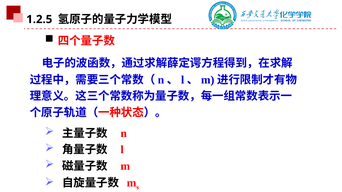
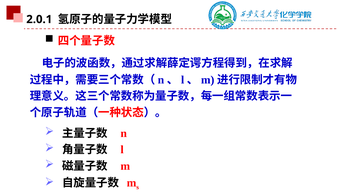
1.2.5: 1.2.5 -> 2.0.1
